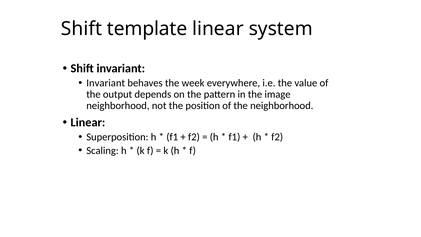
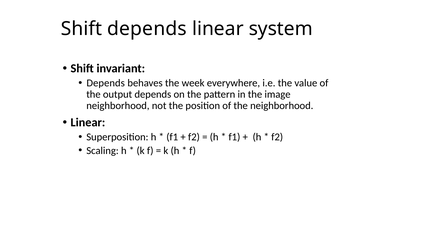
Shift template: template -> depends
Invariant at (106, 83): Invariant -> Depends
